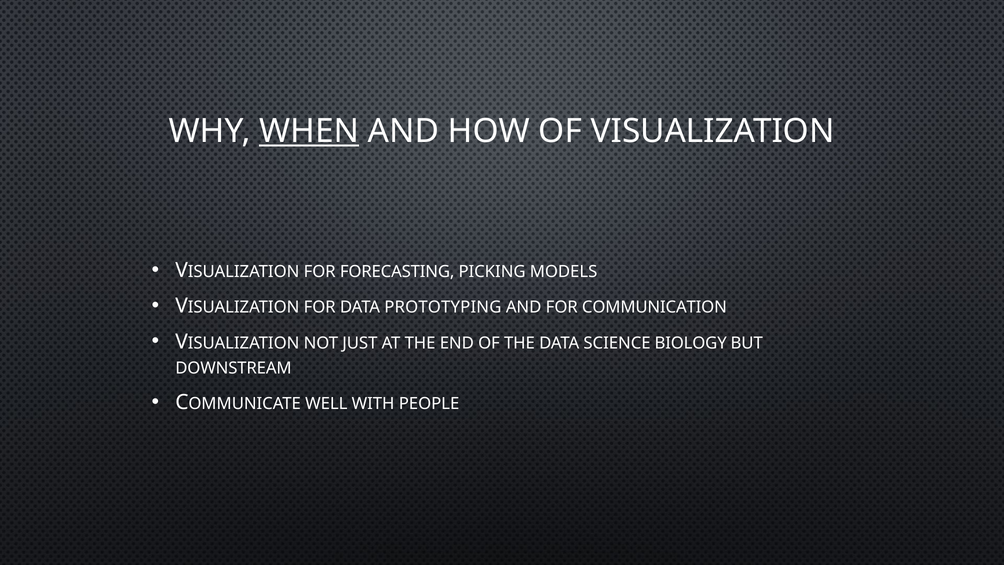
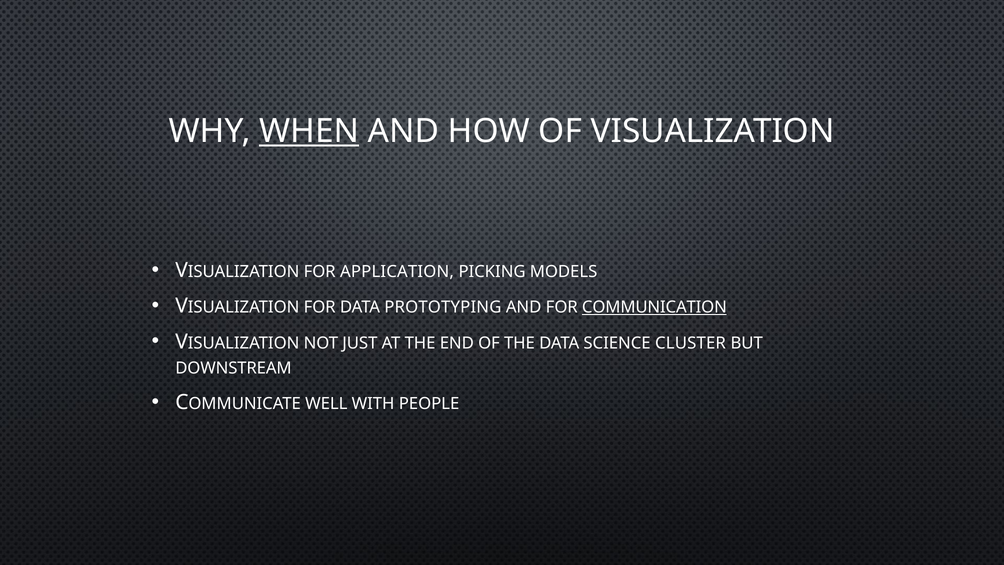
FORECASTING: FORECASTING -> APPLICATION
COMMUNICATION underline: none -> present
BIOLOGY: BIOLOGY -> CLUSTER
